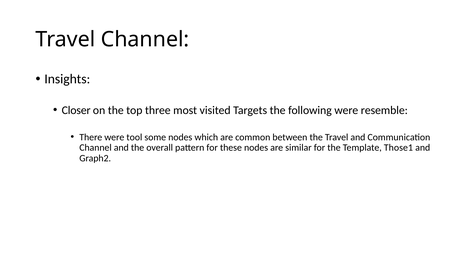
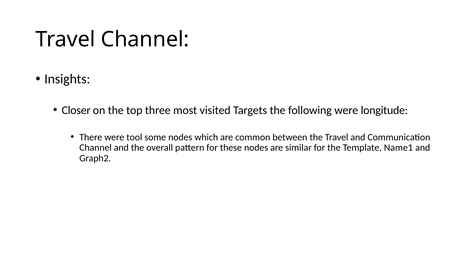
resemble: resemble -> longitude
Those1: Those1 -> Name1
